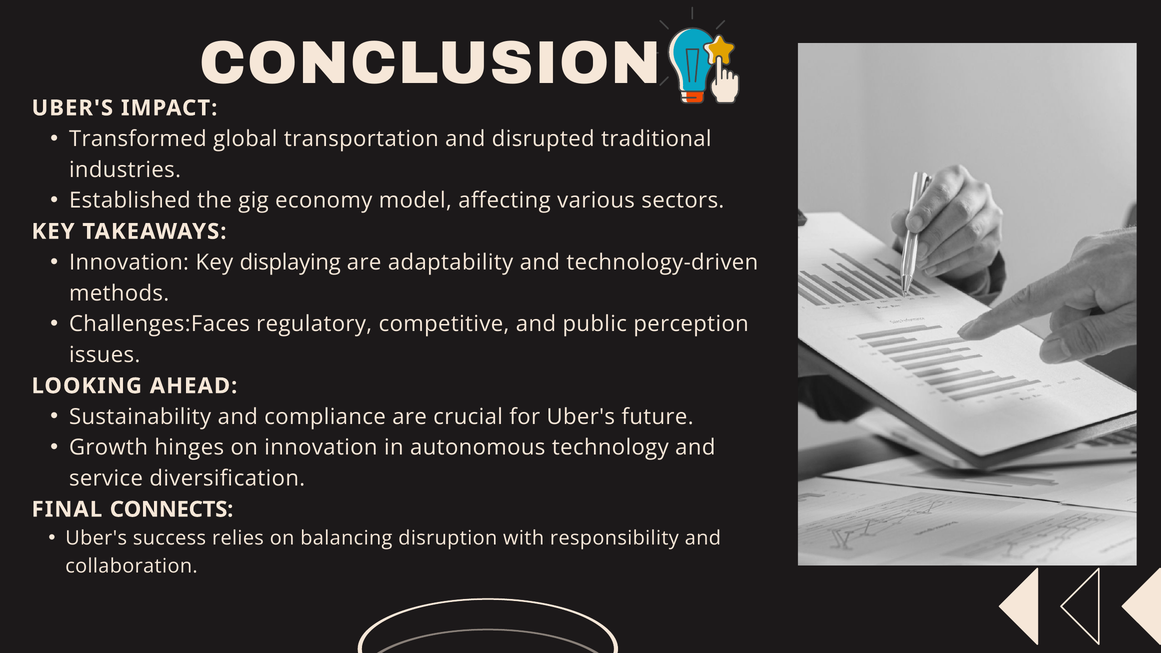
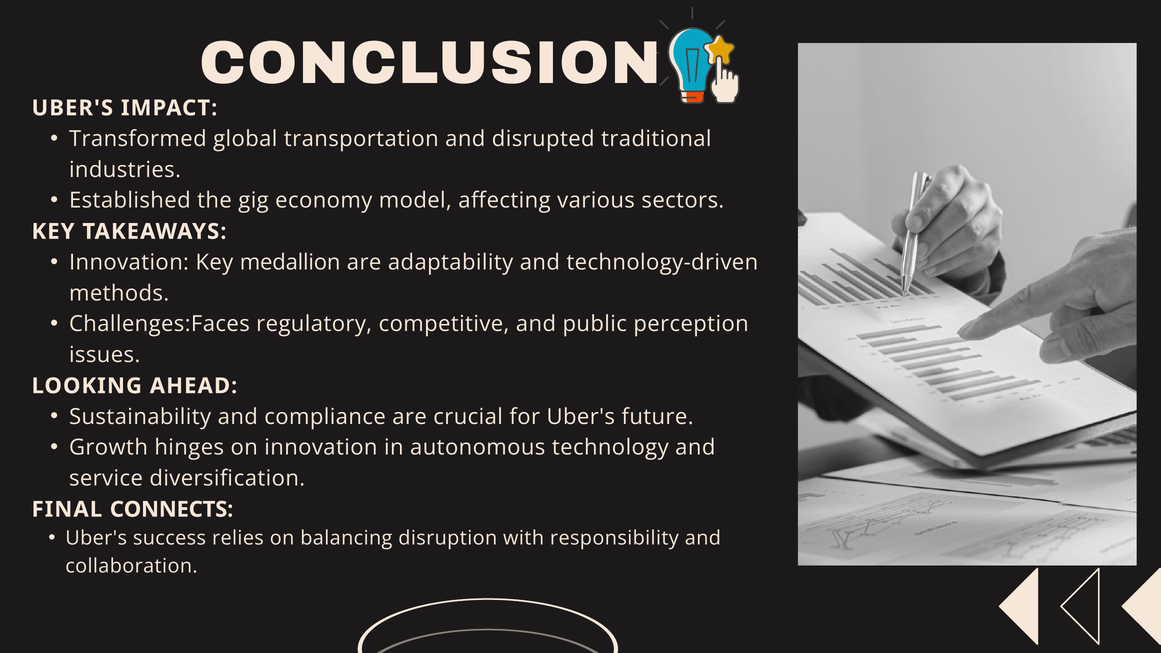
displaying: displaying -> medallion
